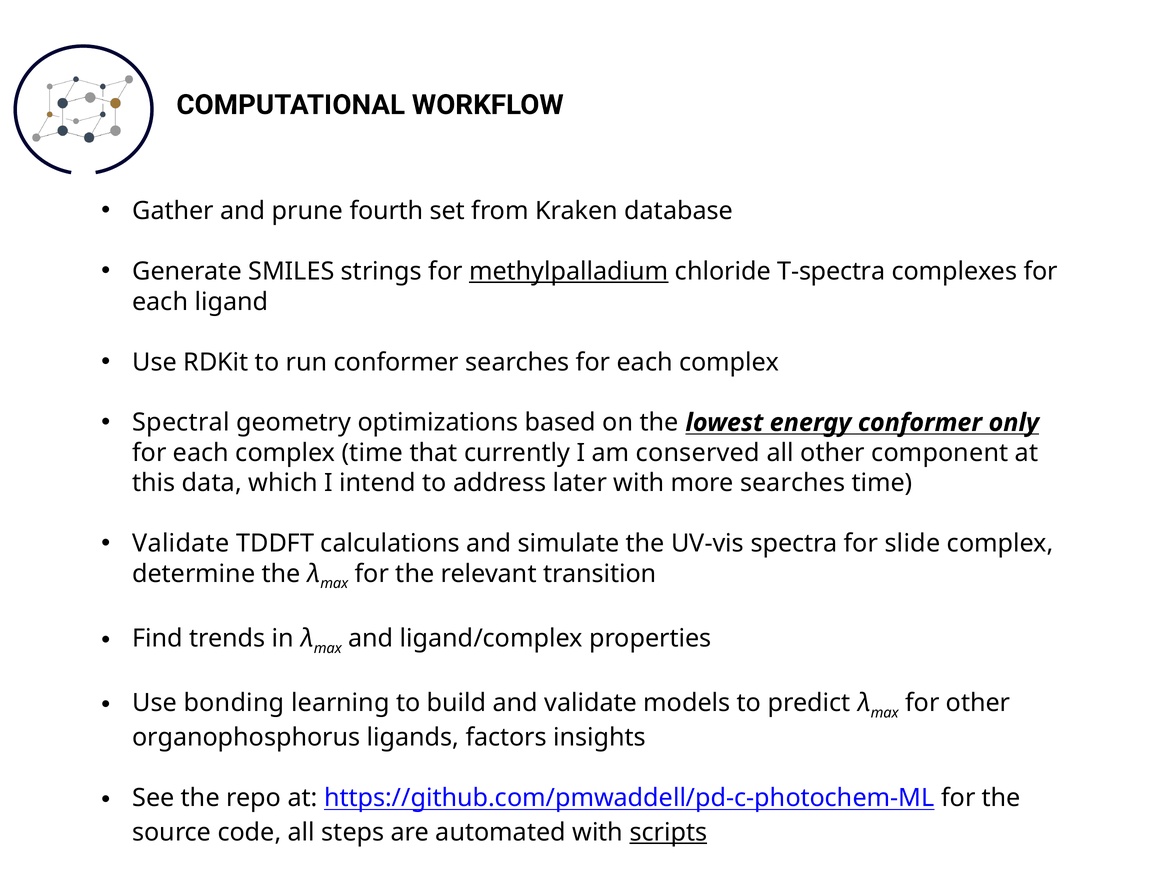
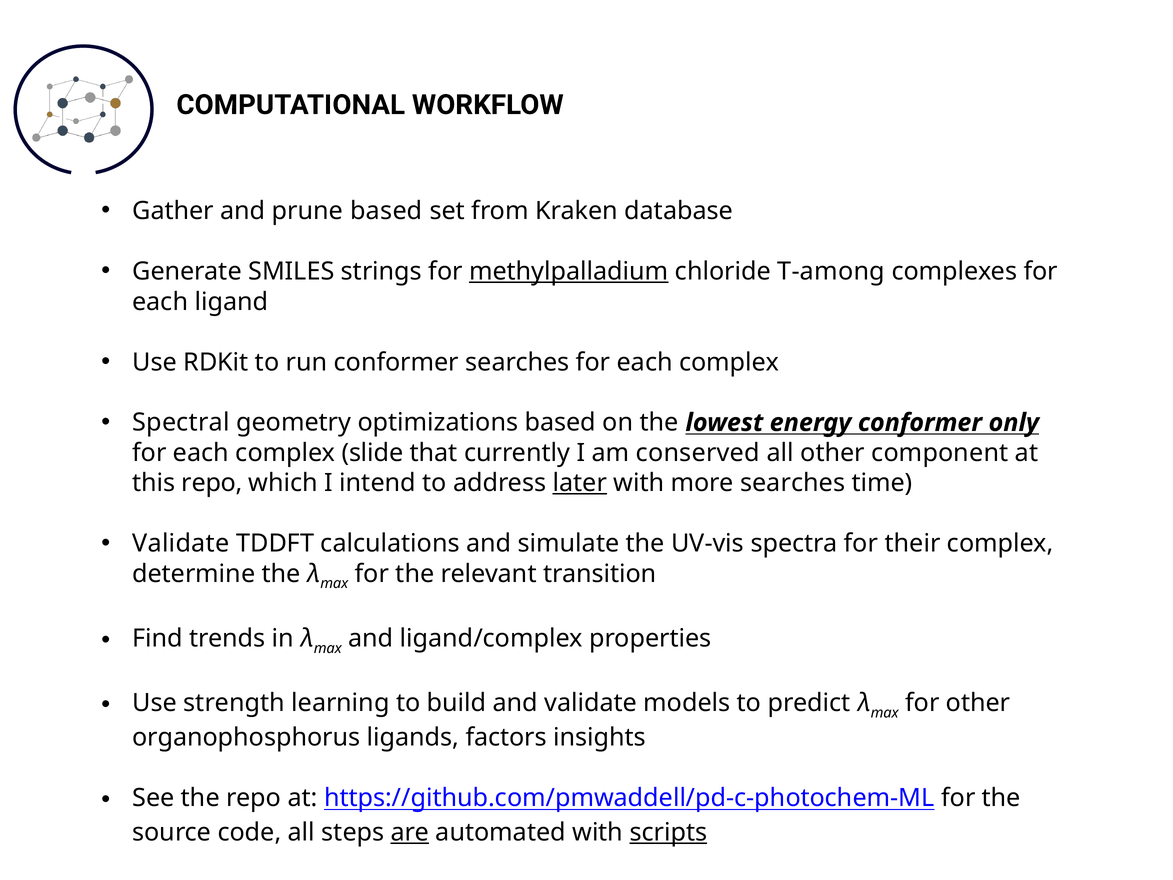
prune fourth: fourth -> based
T-spectra: T-spectra -> T-among
complex time: time -> slide
this data: data -> repo
later underline: none -> present
slide: slide -> their
bonding: bonding -> strength
are underline: none -> present
